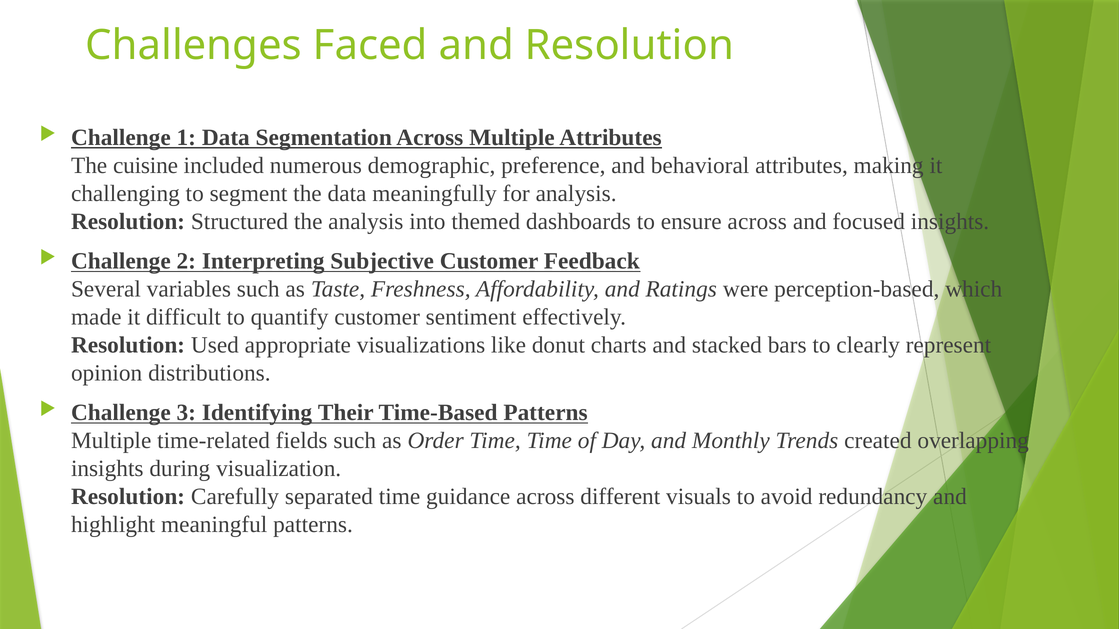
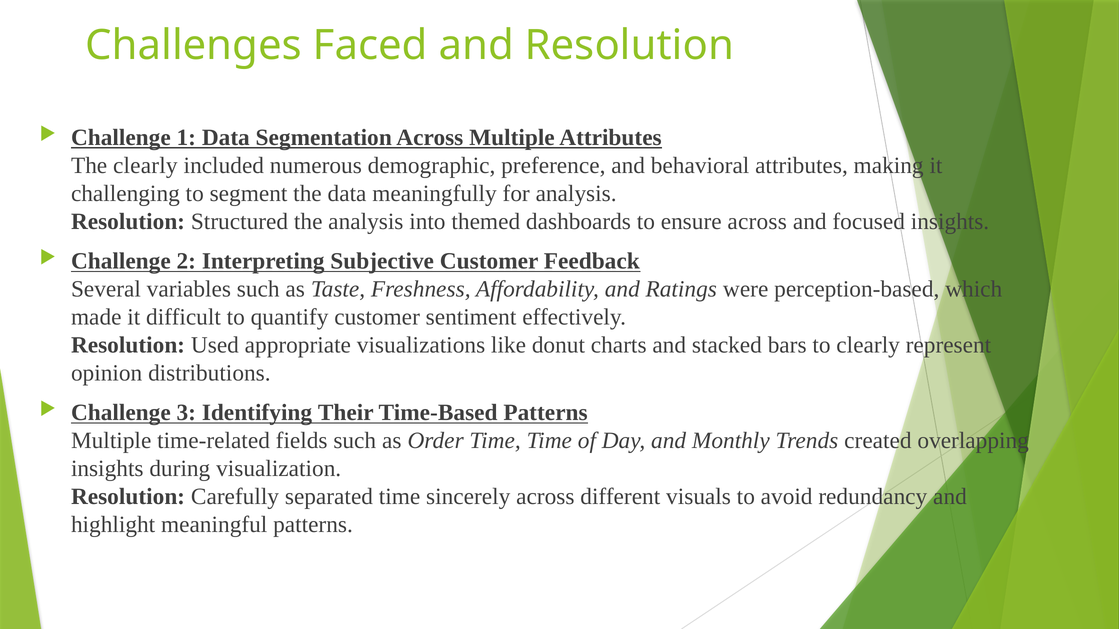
The cuisine: cuisine -> clearly
guidance: guidance -> sincerely
